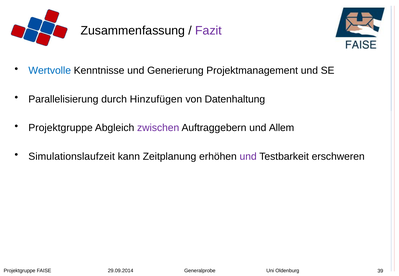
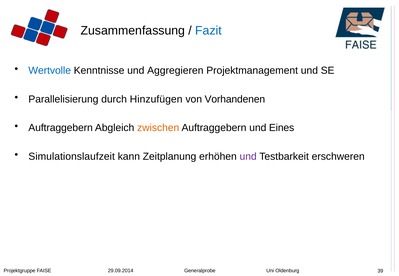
Fazit colour: purple -> blue
Generierung: Generierung -> Aggregieren
Datenhaltung: Datenhaltung -> Vorhandenen
Projektgruppe at (61, 128): Projektgruppe -> Auftraggebern
zwischen colour: purple -> orange
Allem: Allem -> Eines
